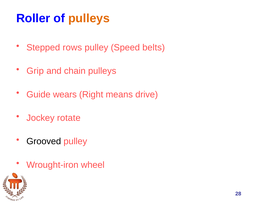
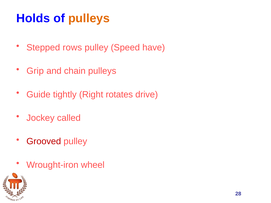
Roller: Roller -> Holds
belts: belts -> have
wears: wears -> tightly
means: means -> rotates
rotate: rotate -> called
Grooved colour: black -> red
